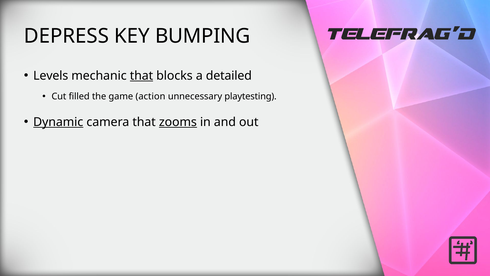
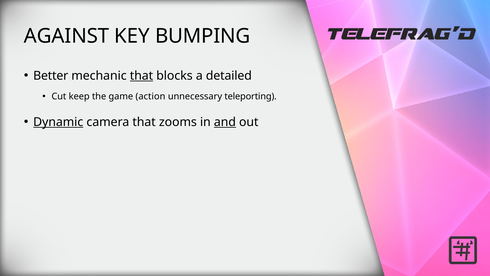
DEPRESS: DEPRESS -> AGAINST
Levels: Levels -> Better
filled: filled -> keep
playtesting: playtesting -> teleporting
zooms underline: present -> none
and underline: none -> present
